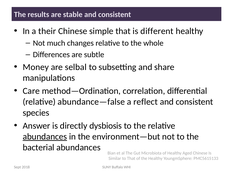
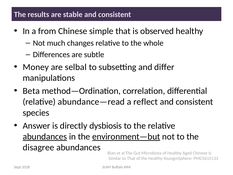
their: their -> from
different: different -> observed
share: share -> differ
Care: Care -> Beta
abundance—false: abundance—false -> abundance—read
environment—but underline: none -> present
bacterial: bacterial -> disagree
